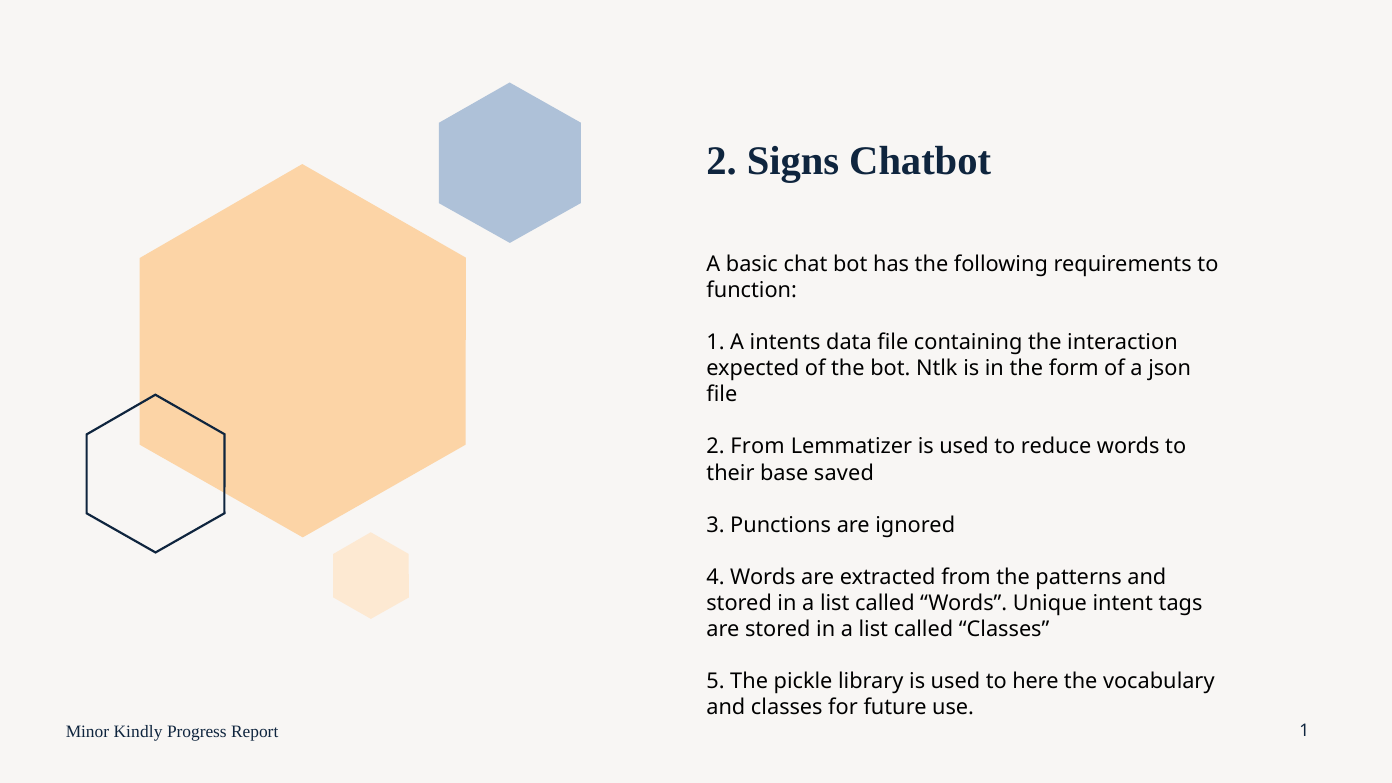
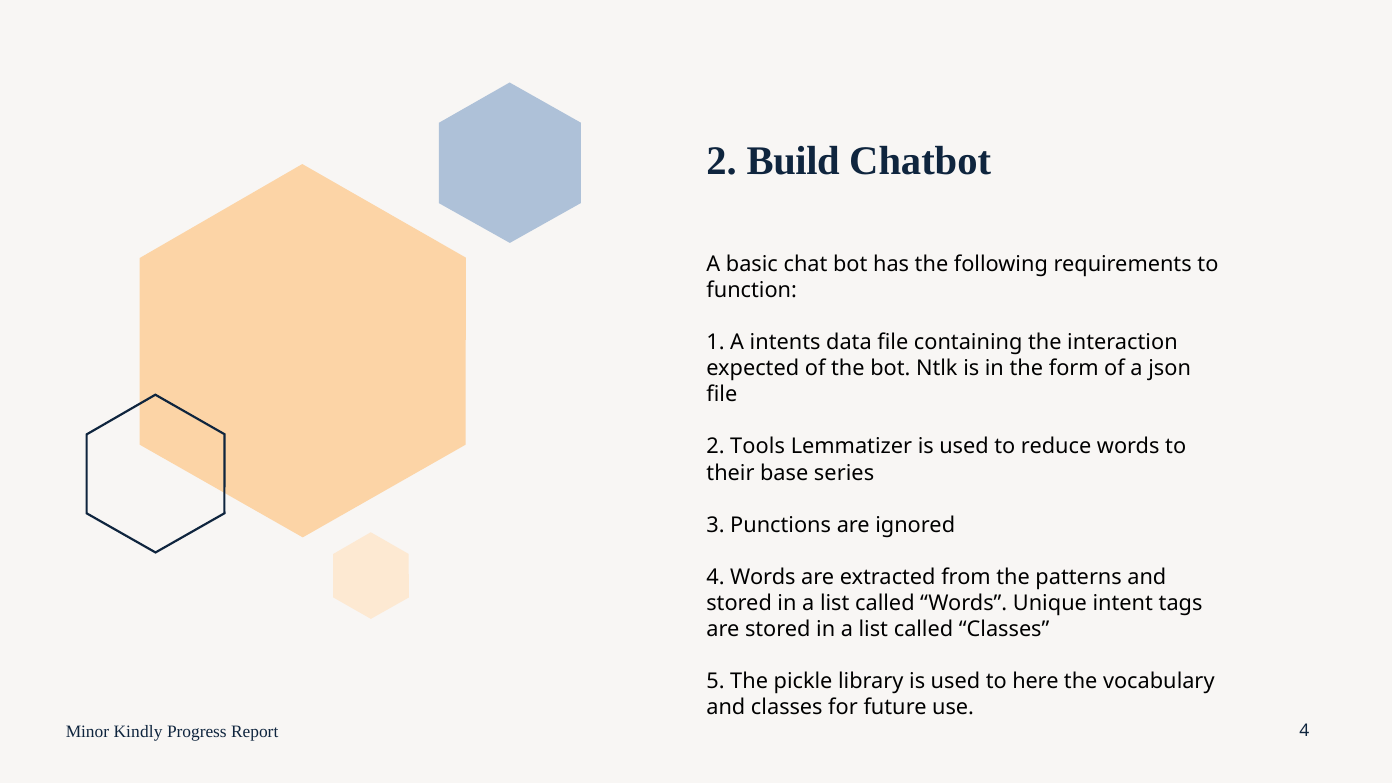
Signs: Signs -> Build
2 From: From -> Tools
saved: saved -> series
Report 1: 1 -> 4
